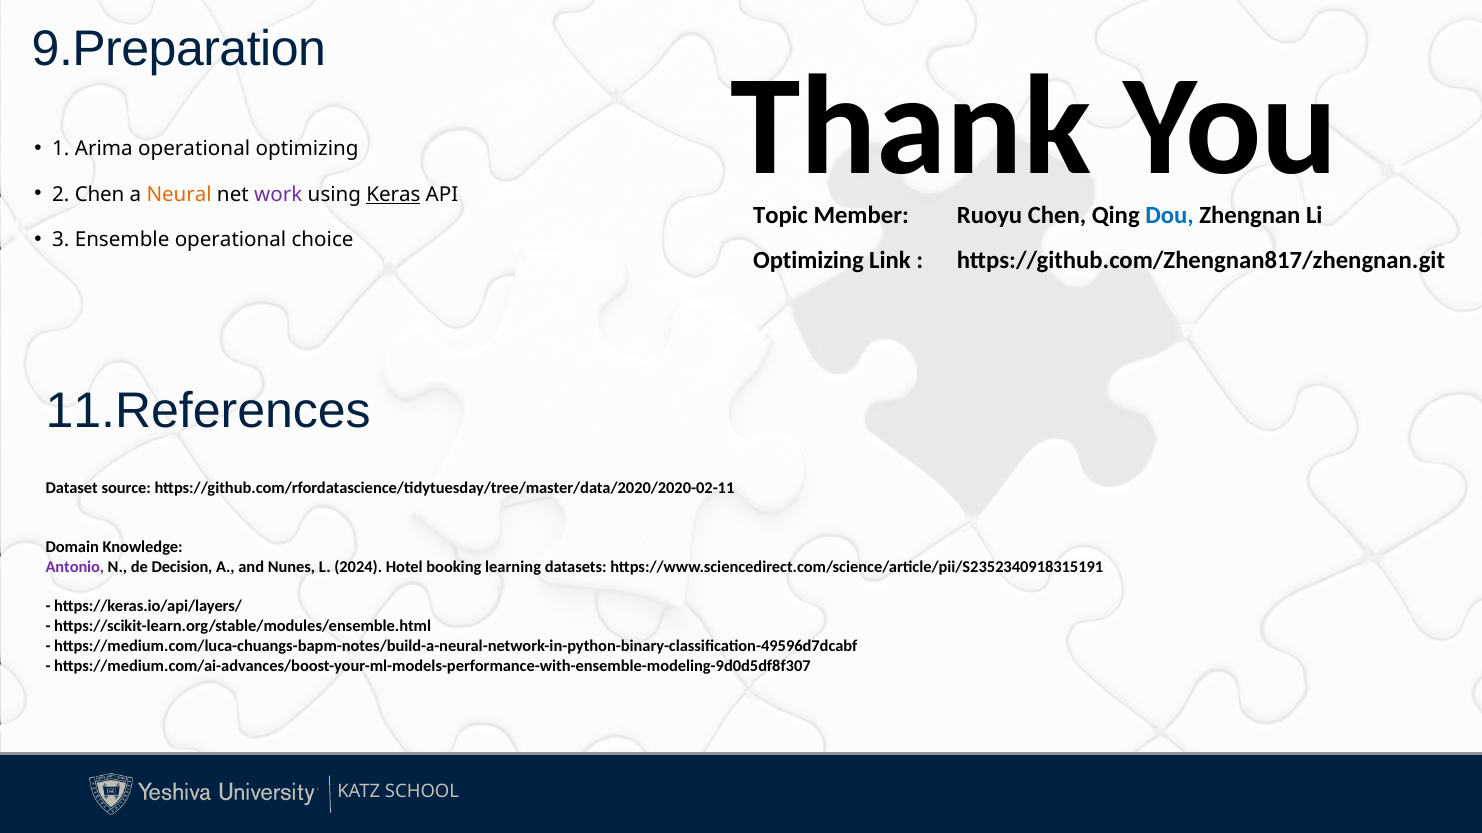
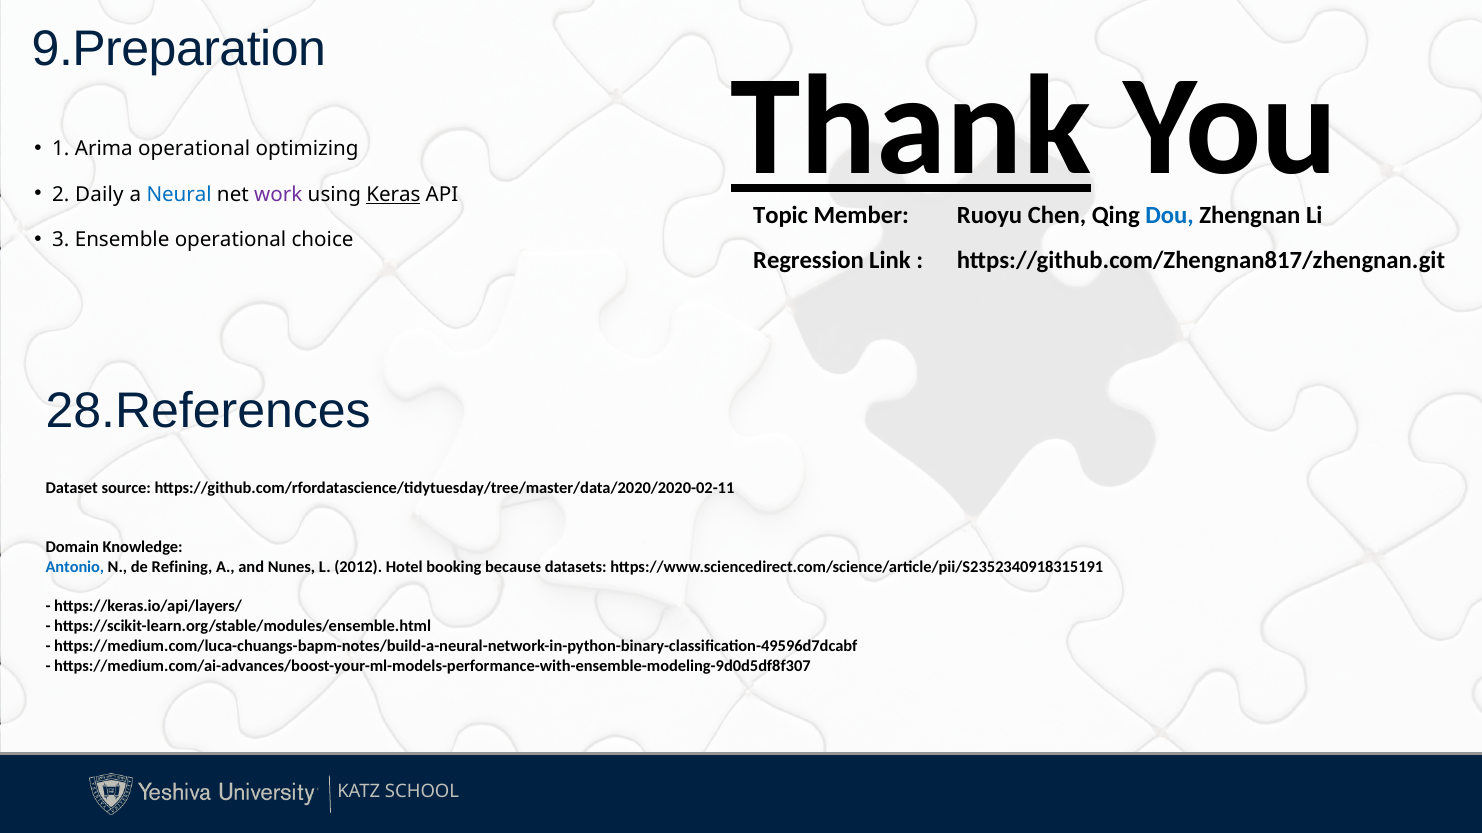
Thank underline: none -> present
2 Chen: Chen -> Daily
Neural colour: orange -> blue
Optimizing at (808, 260): Optimizing -> Regression
11.References: 11.References -> 28.References
Antonio colour: purple -> blue
Decision: Decision -> Refining
2024: 2024 -> 2012
learning: learning -> because
